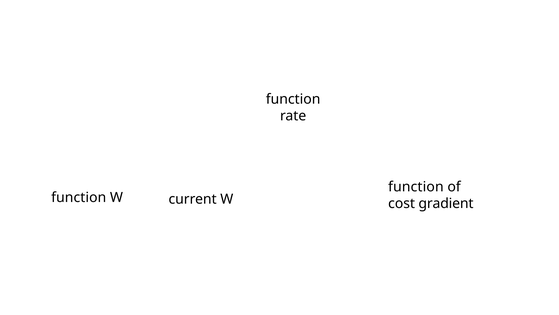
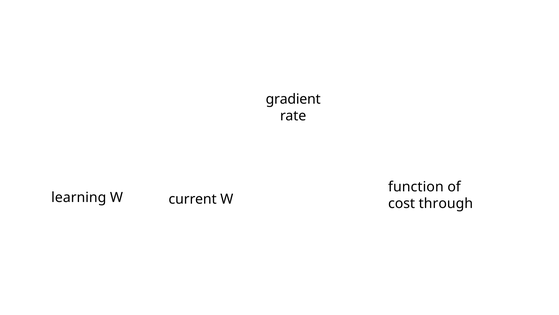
function at (293, 99): function -> gradient
function at (79, 197): function -> learning
gradient: gradient -> through
